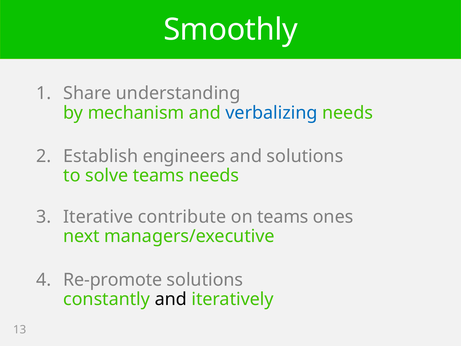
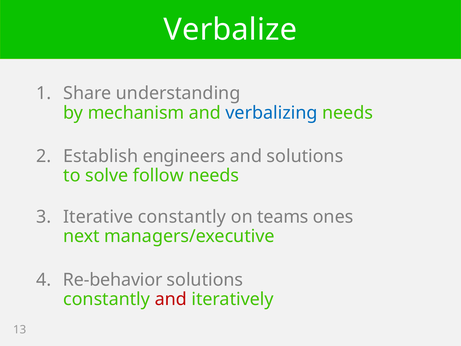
Smoothly: Smoothly -> Verbalize
solve teams: teams -> follow
Iterative contribute: contribute -> constantly
Re-promote: Re-promote -> Re-behavior
and at (171, 299) colour: black -> red
